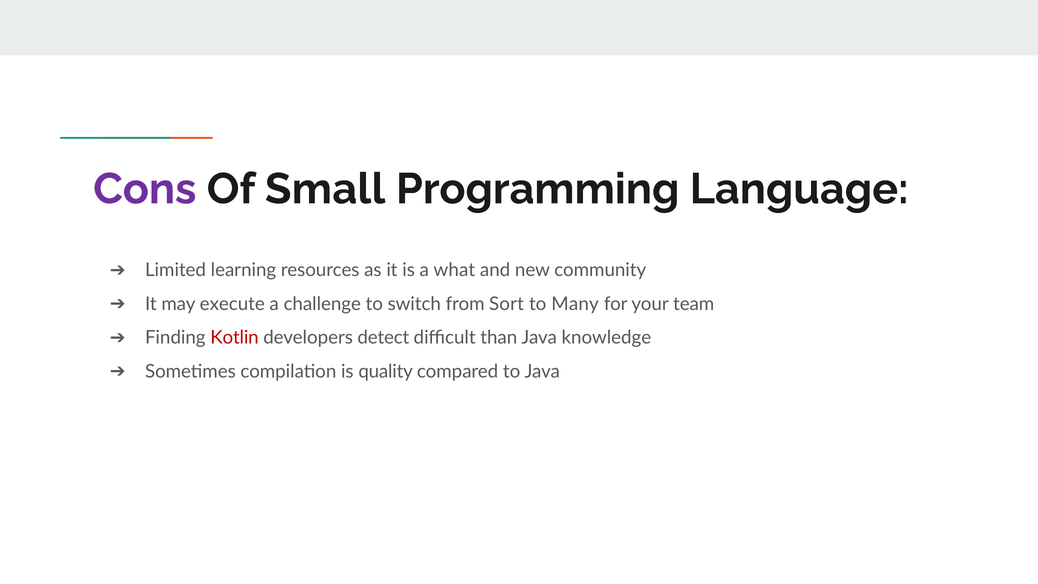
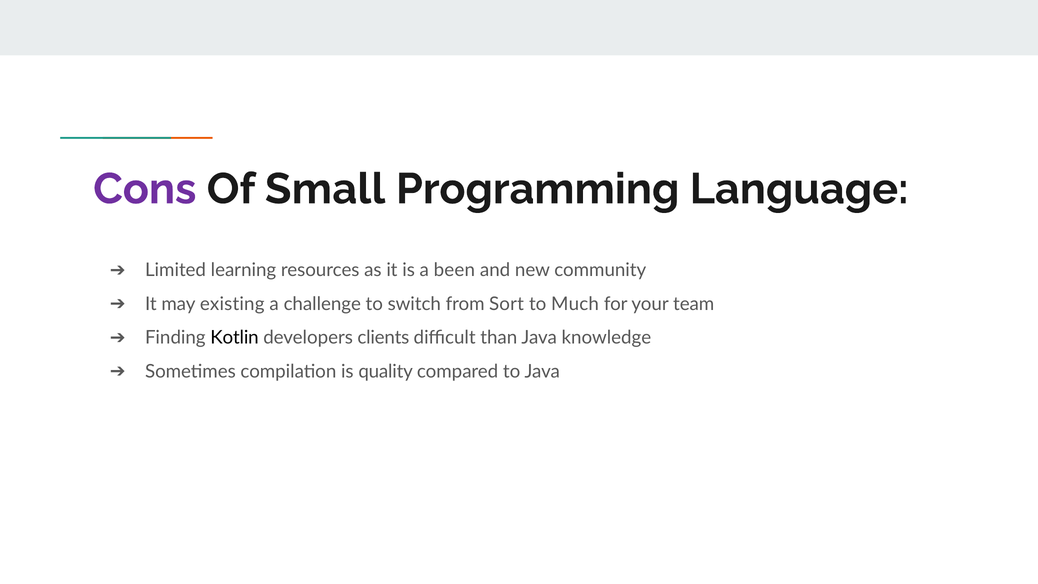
what: what -> been
execute: execute -> existing
Many: Many -> Much
Kotlin colour: red -> black
detect: detect -> clients
